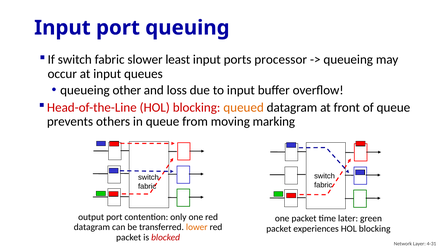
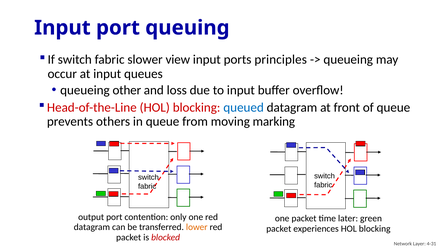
least: least -> view
processor: processor -> principles
queued colour: orange -> blue
